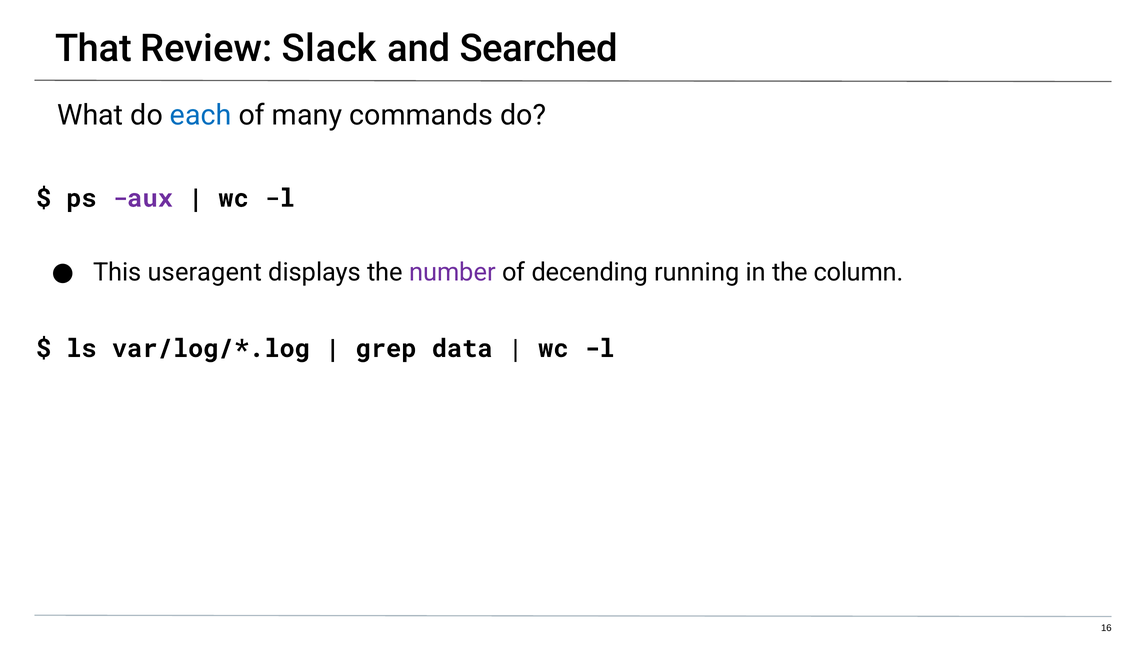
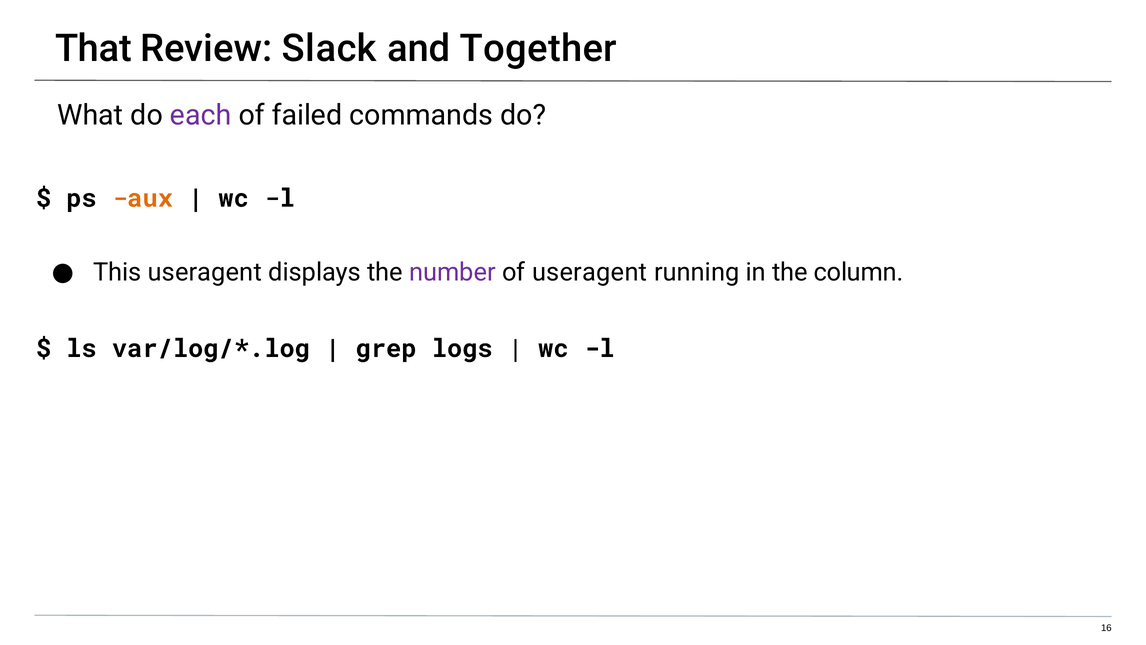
Searched: Searched -> Together
each colour: blue -> purple
many: many -> failed
aux colour: purple -> orange
of decending: decending -> useragent
data: data -> logs
